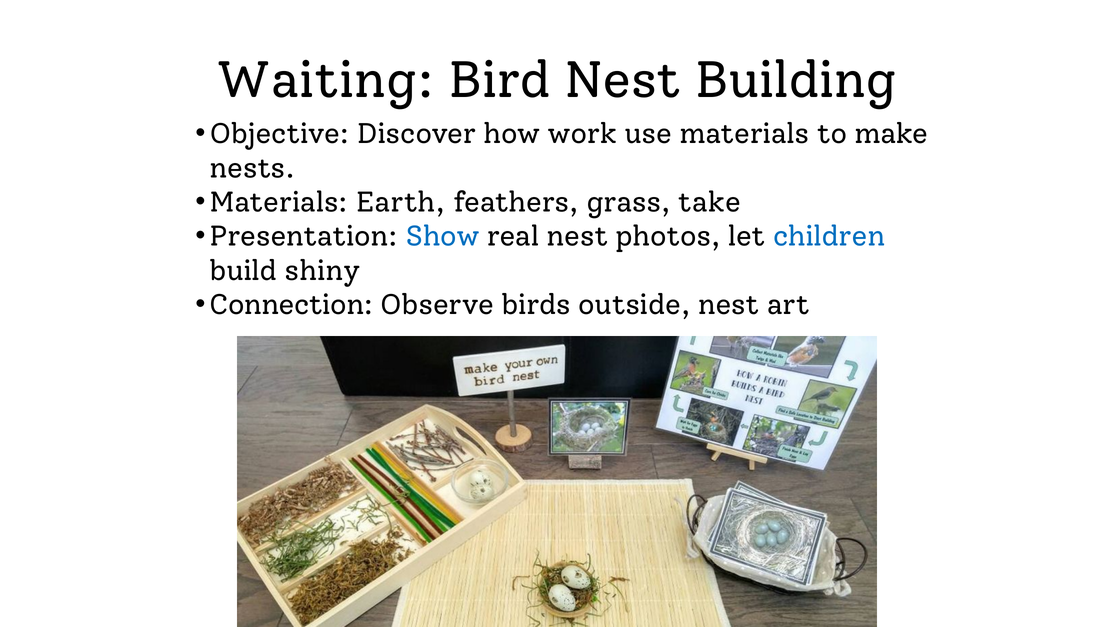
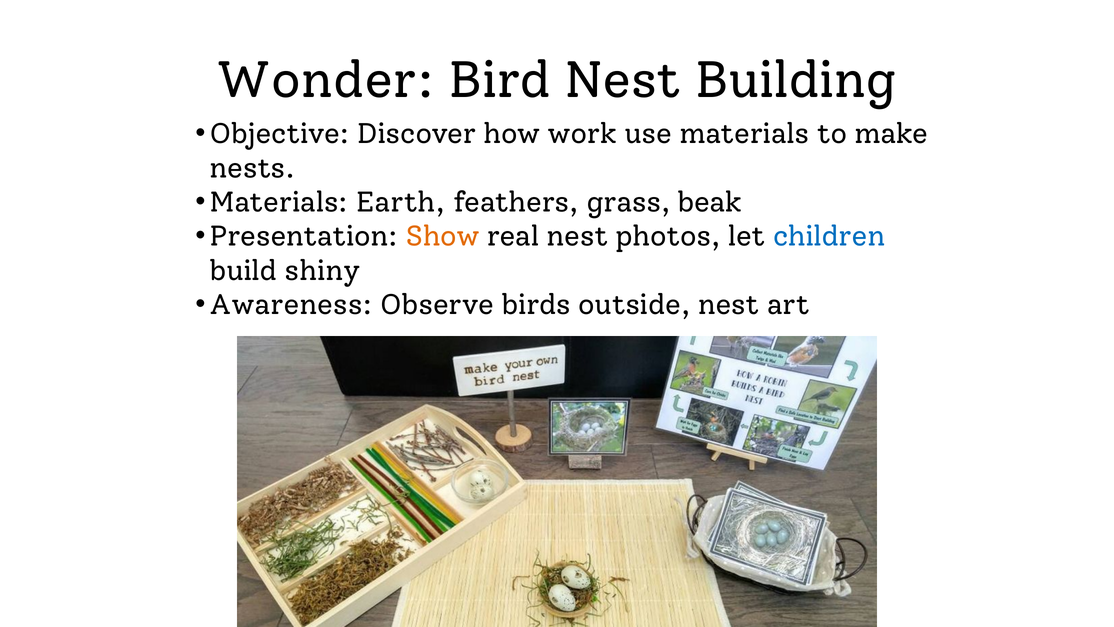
Waiting: Waiting -> Wonder
take: take -> beak
Show colour: blue -> orange
Connection: Connection -> Awareness
